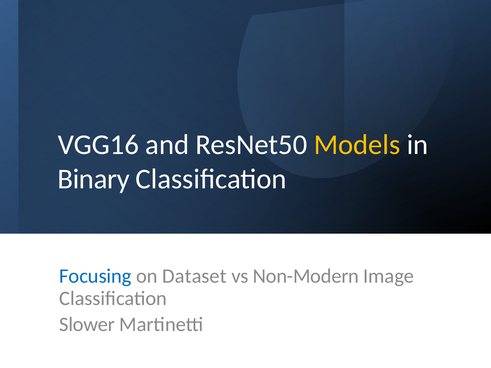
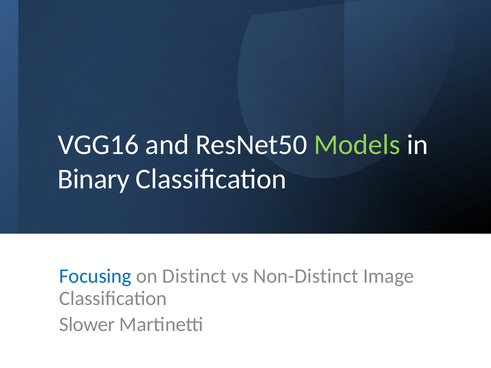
Models colour: yellow -> light green
Dataset: Dataset -> Distinct
Non-Modern: Non-Modern -> Non-Distinct
